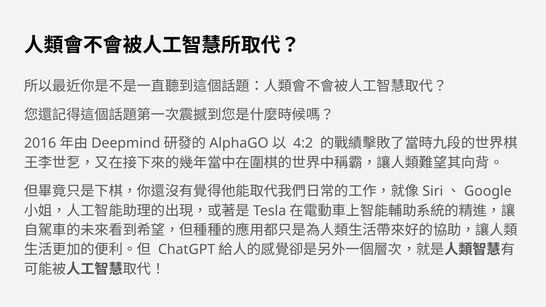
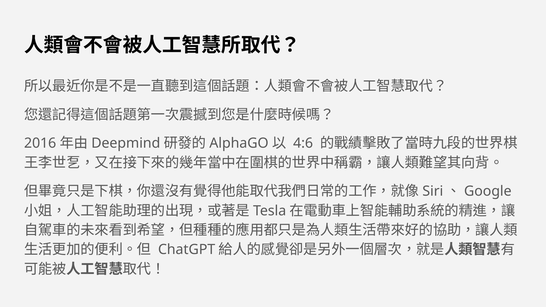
4:2: 4:2 -> 4:6
